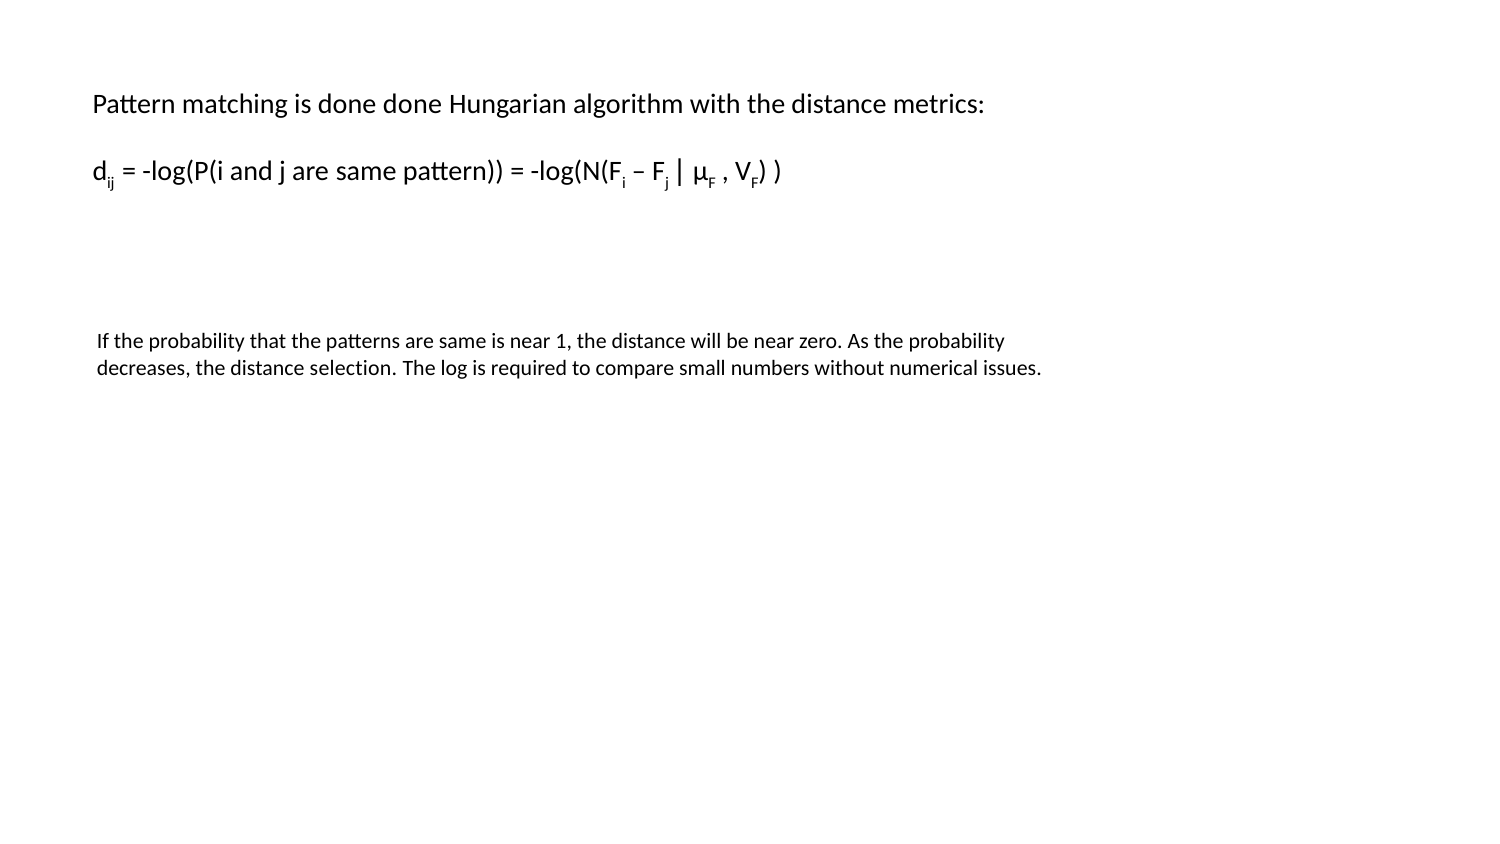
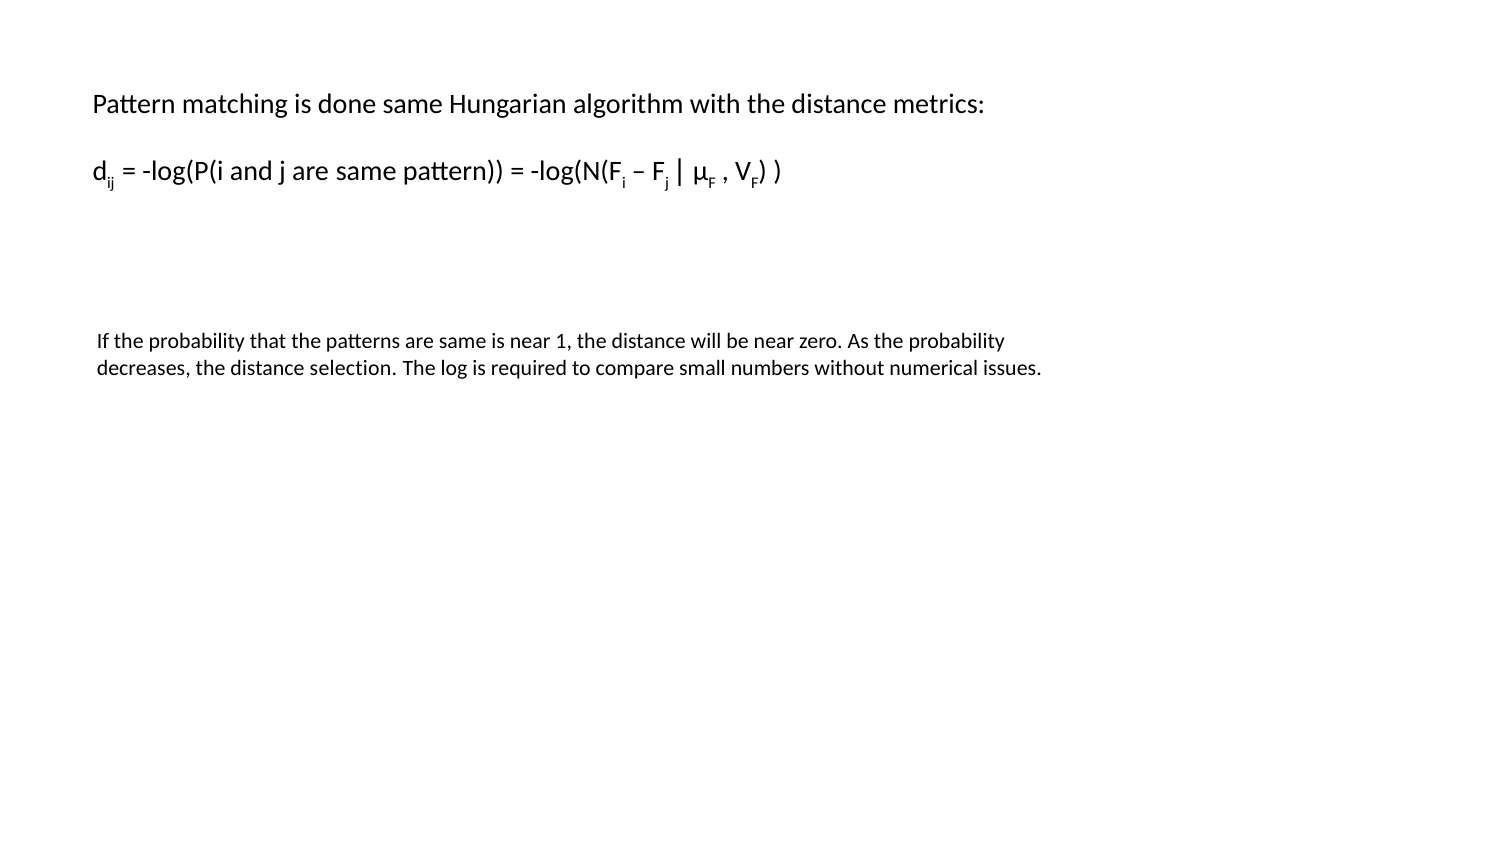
done done: done -> same
